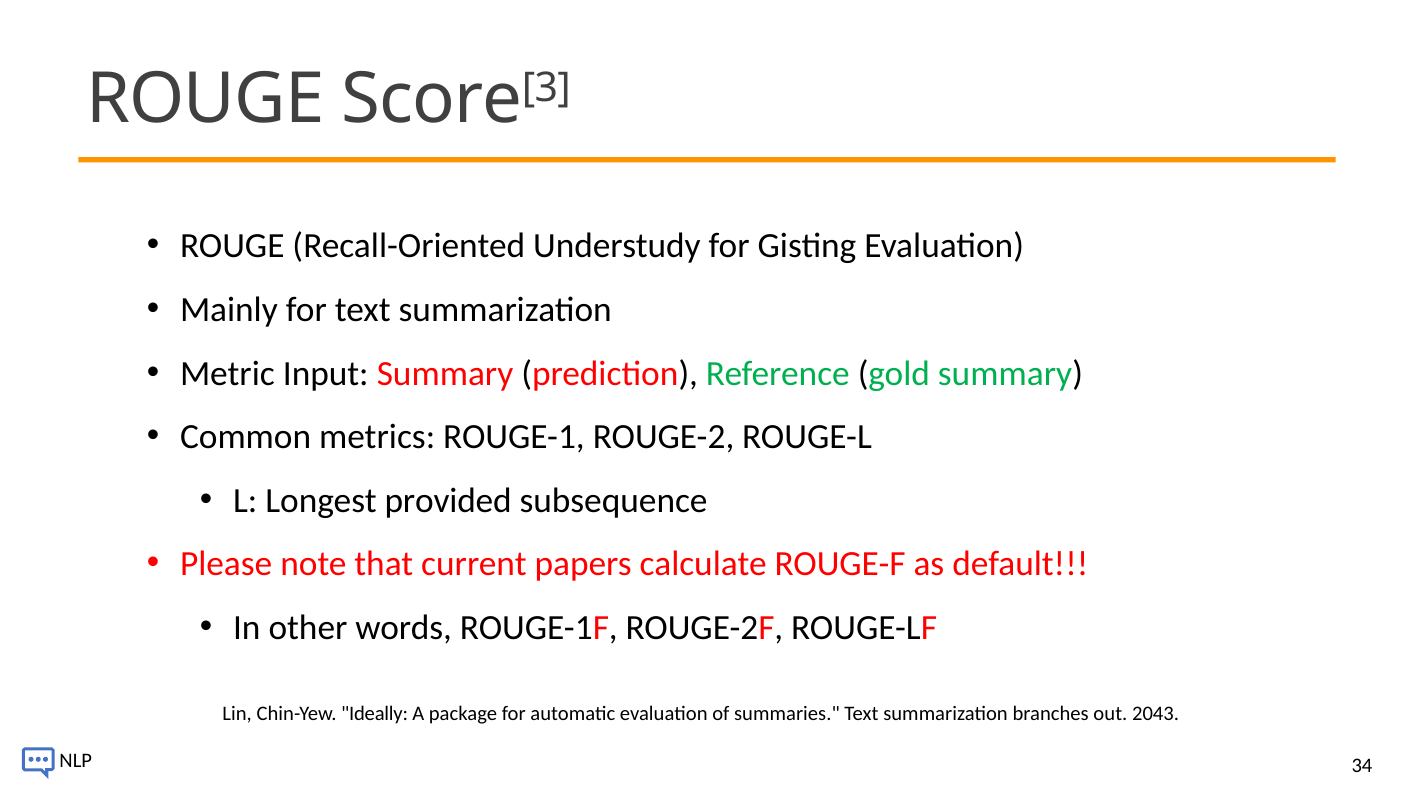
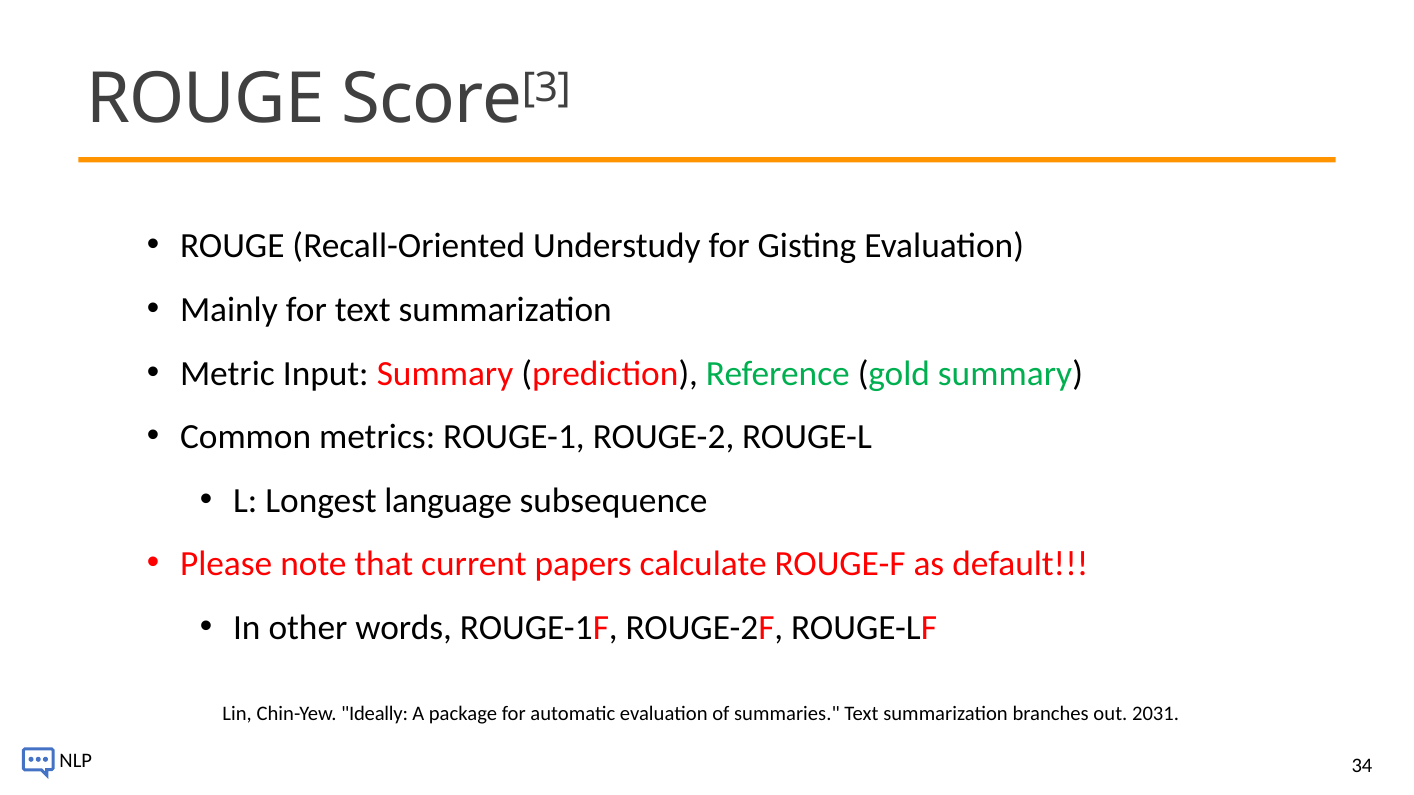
provided: provided -> language
2043: 2043 -> 2031
